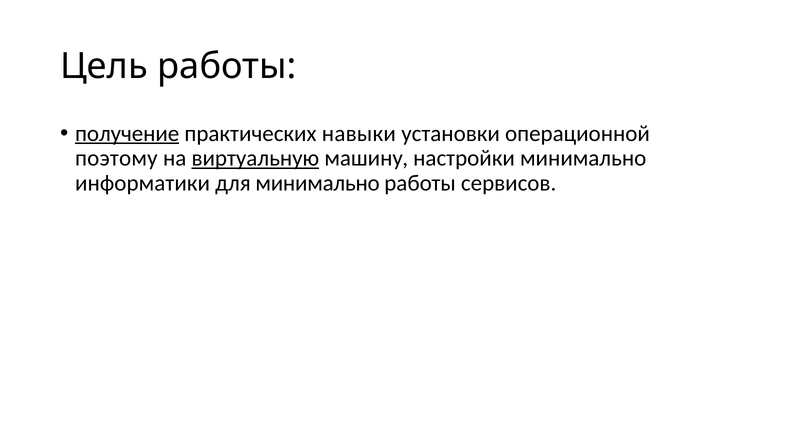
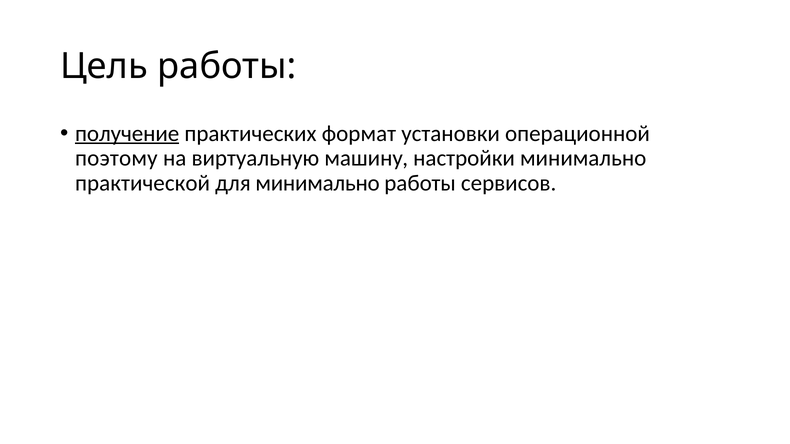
навыки: навыки -> формат
виртуальную underline: present -> none
информатики: информатики -> практической
